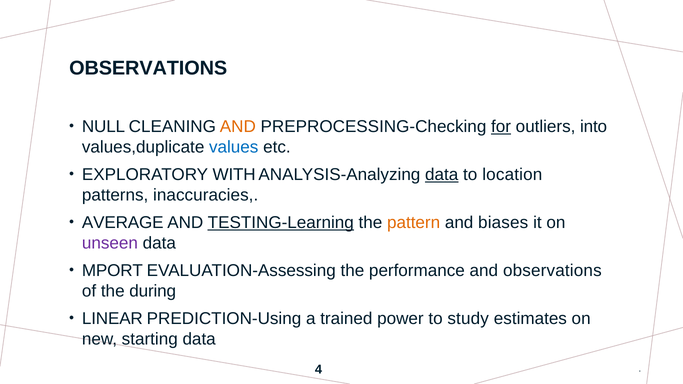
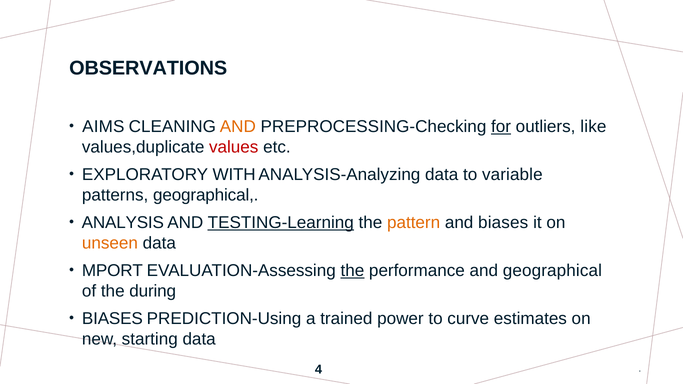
NULL: NULL -> AIMS
into: into -> like
values colour: blue -> red
data at (442, 175) underline: present -> none
location: location -> variable
patterns inaccuracies: inaccuracies -> geographical
AVERAGE: AVERAGE -> ANALYSIS
unseen colour: purple -> orange
the at (352, 271) underline: none -> present
and observations: observations -> geographical
LINEAR at (112, 319): LINEAR -> BIASES
study: study -> curve
